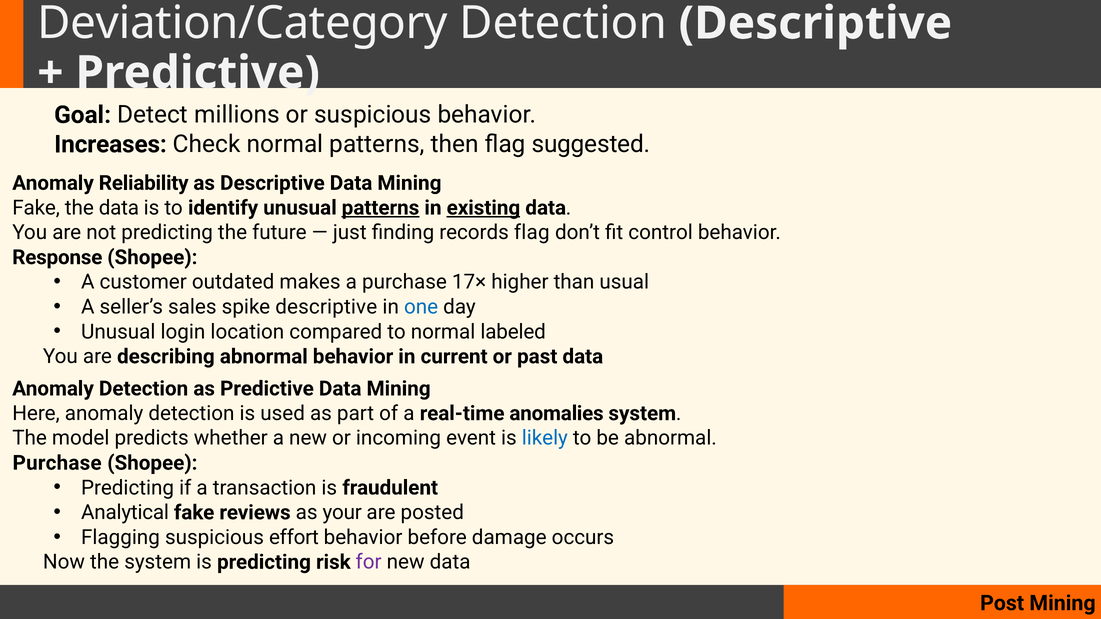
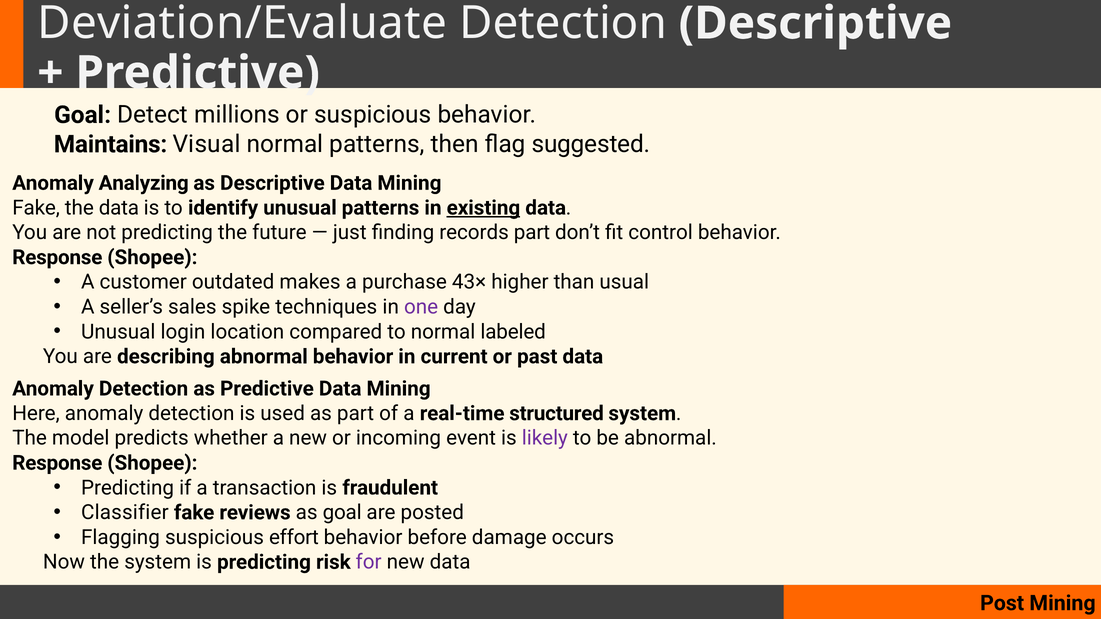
Deviation/Category: Deviation/Category -> Deviation/Evaluate
Check: Check -> Visual
Increases: Increases -> Maintains
Reliability: Reliability -> Analyzing
patterns at (381, 208) underline: present -> none
records flag: flag -> part
17×: 17× -> 43×
spike descriptive: descriptive -> techniques
one colour: blue -> purple
anomalies: anomalies -> structured
likely colour: blue -> purple
Purchase at (57, 463): Purchase -> Response
Analytical: Analytical -> Classifier
your: your -> goal
